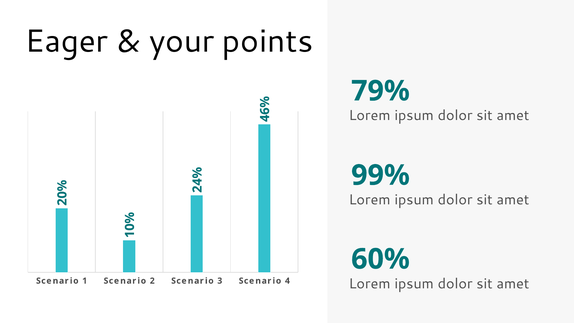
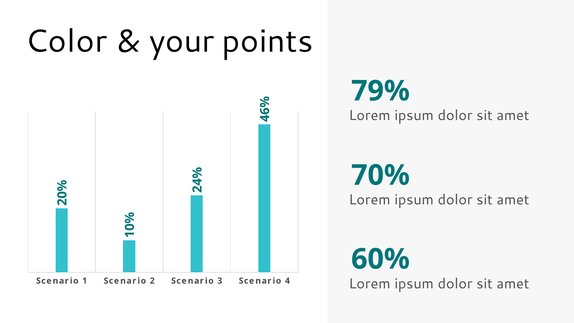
Eager: Eager -> Color
99%: 99% -> 70%
